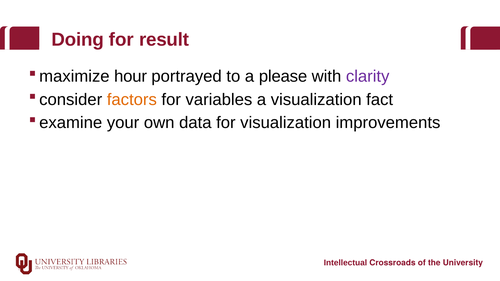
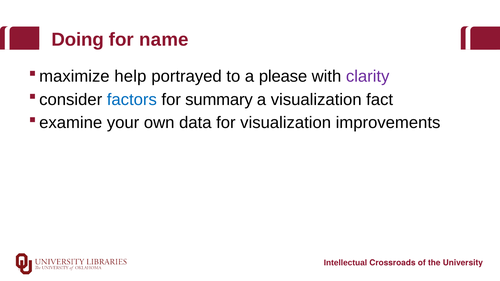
result: result -> name
hour: hour -> help
factors colour: orange -> blue
variables: variables -> summary
